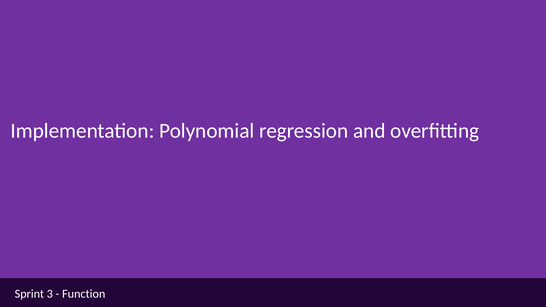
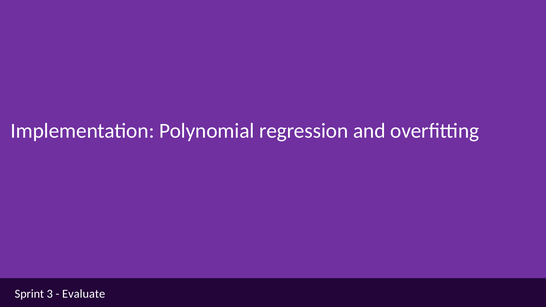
Function: Function -> Evaluate
